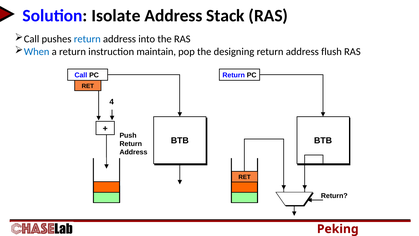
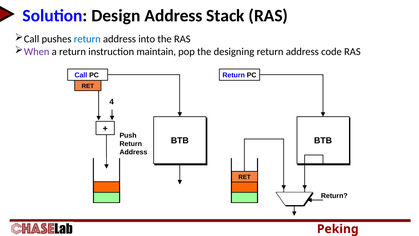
Isolate: Isolate -> Design
When colour: blue -> purple
flush: flush -> code
